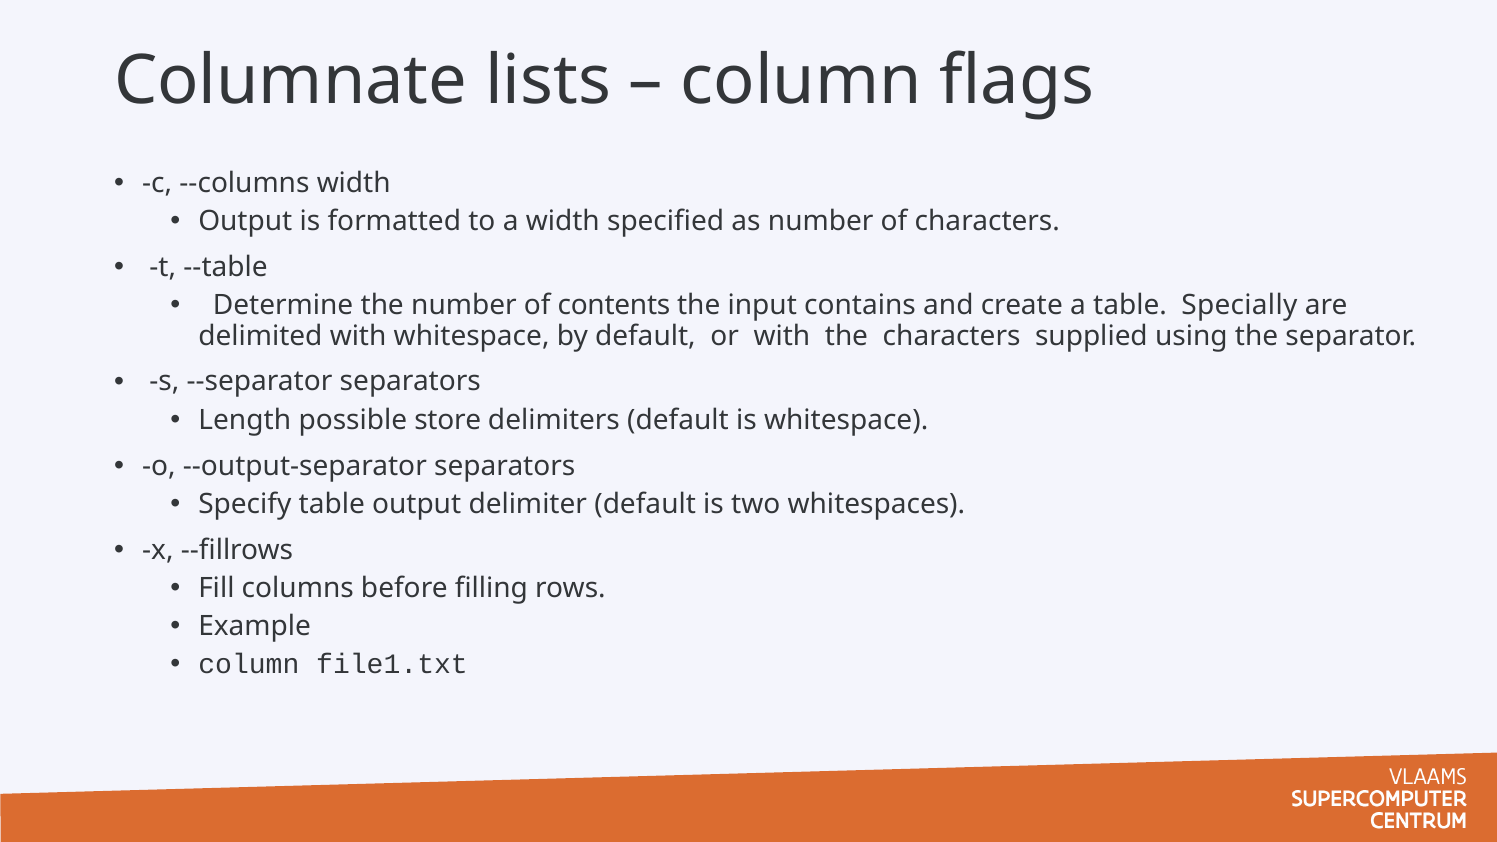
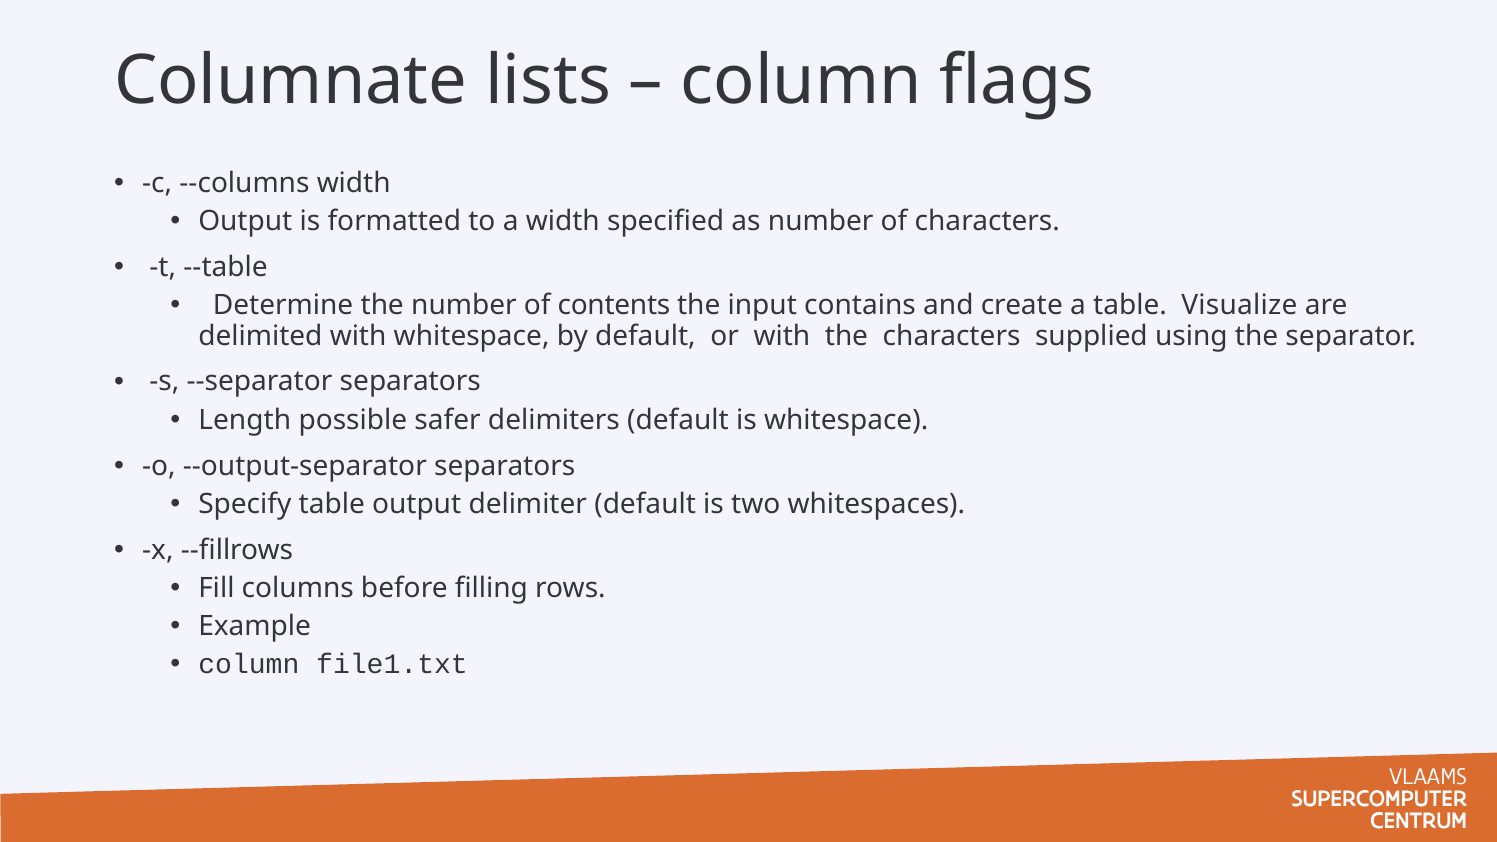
Specially: Specially -> Visualize
store: store -> safer
